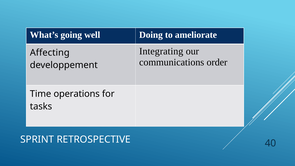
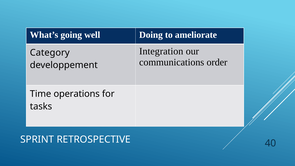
Integrating: Integrating -> Integration
Affecting: Affecting -> Category
